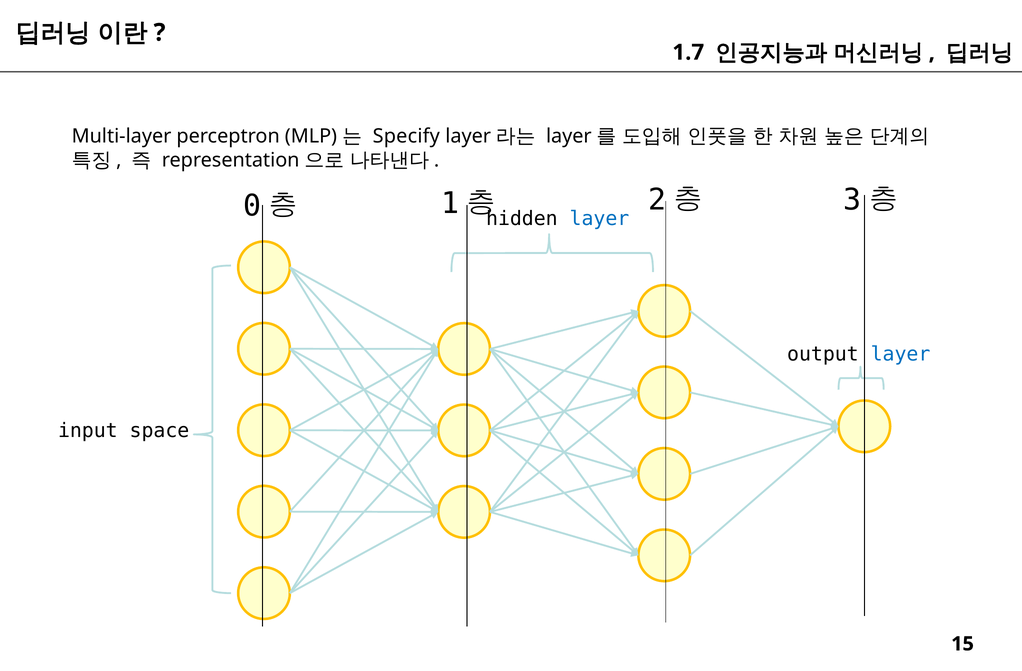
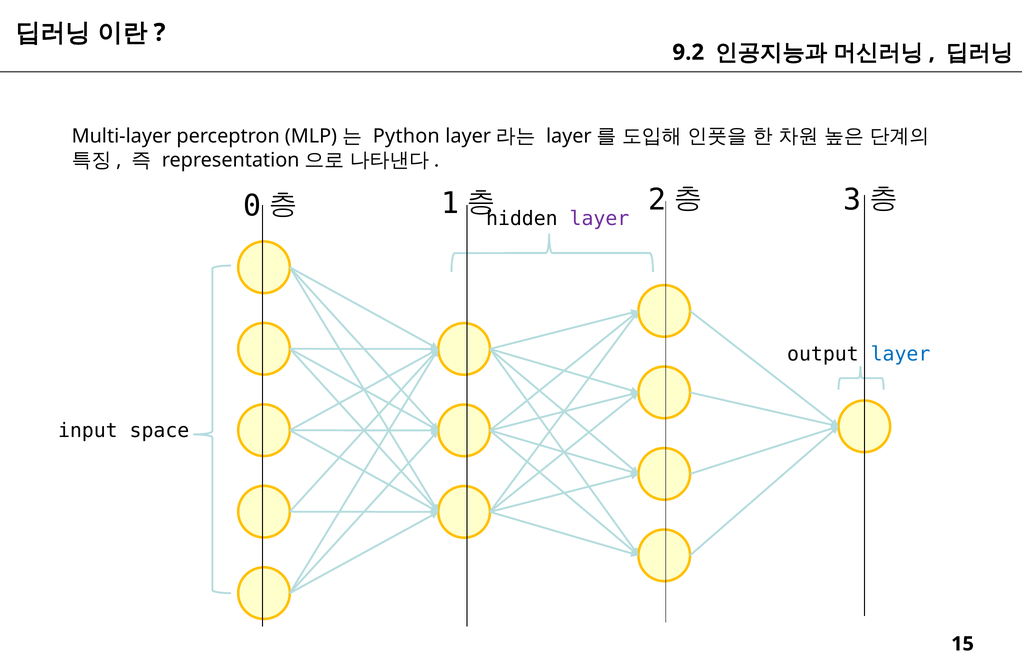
1.7: 1.7 -> 9.2
Specify: Specify -> Python
layer at (599, 219) colour: blue -> purple
